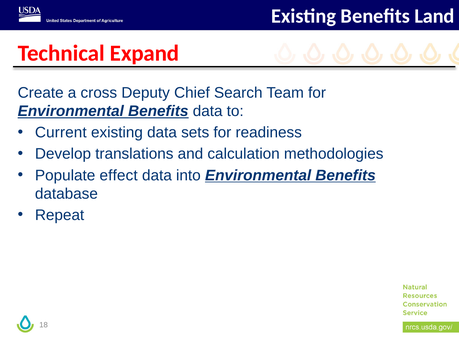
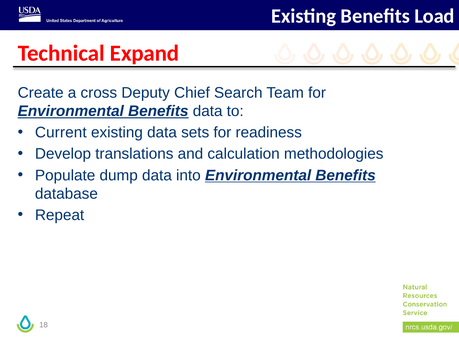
Land: Land -> Load
effect: effect -> dump
